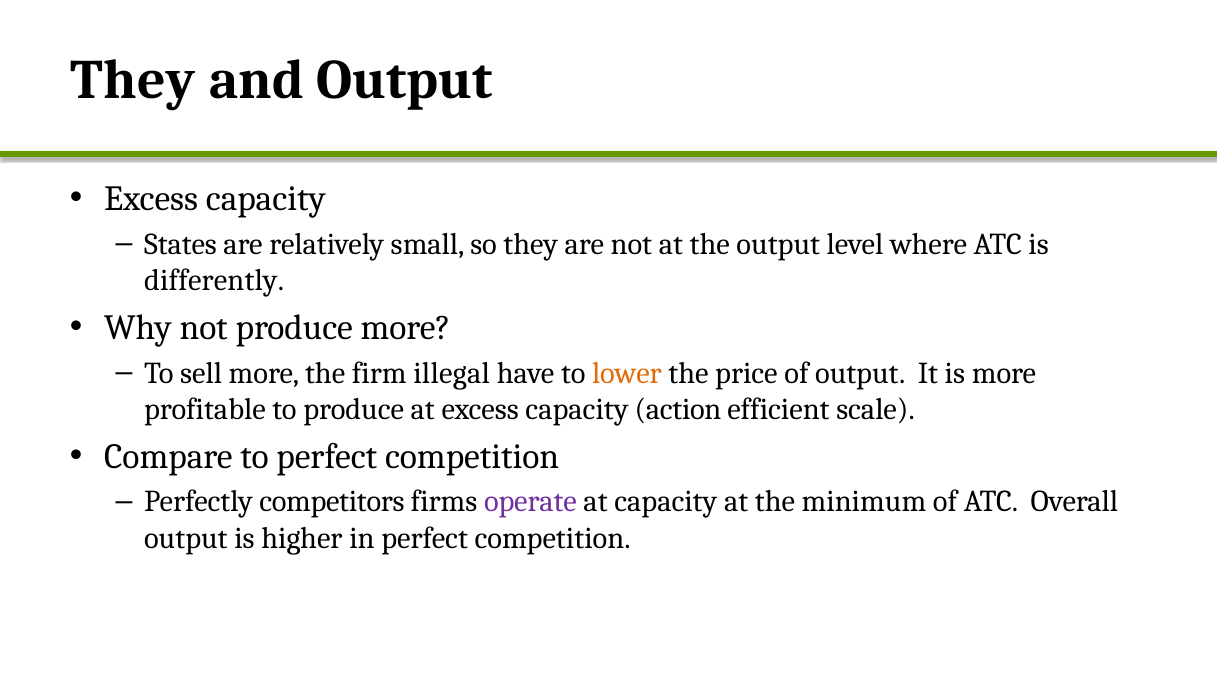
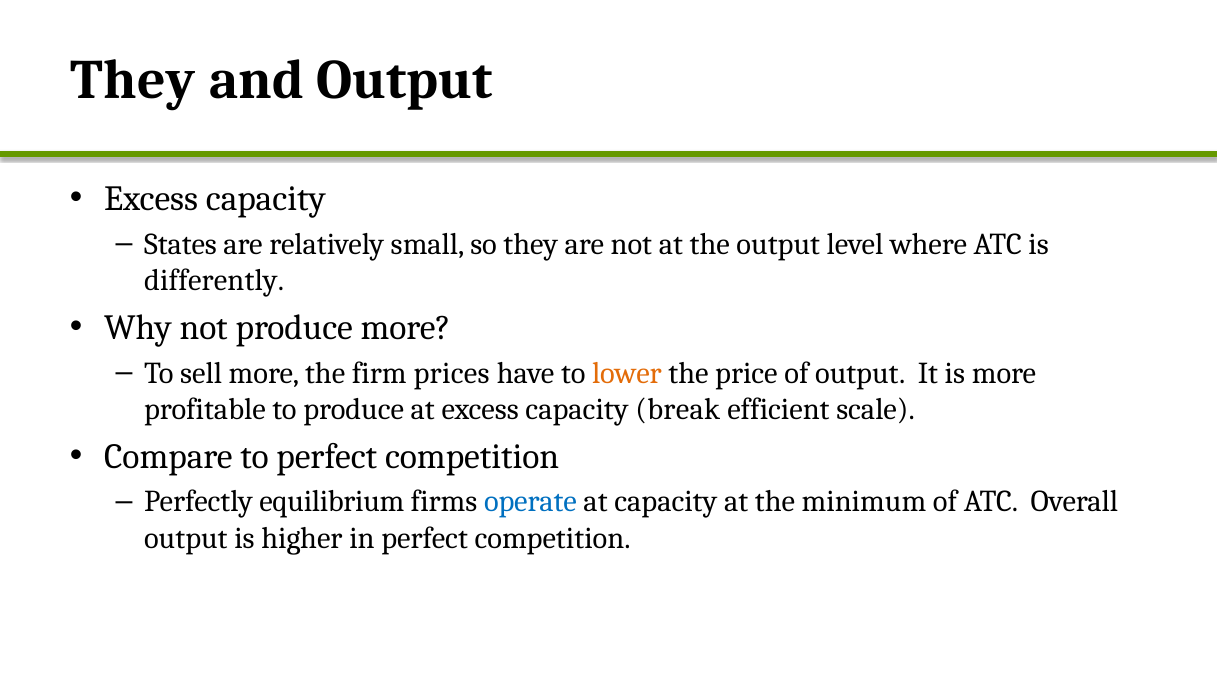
illegal: illegal -> prices
action: action -> break
competitors: competitors -> equilibrium
operate colour: purple -> blue
